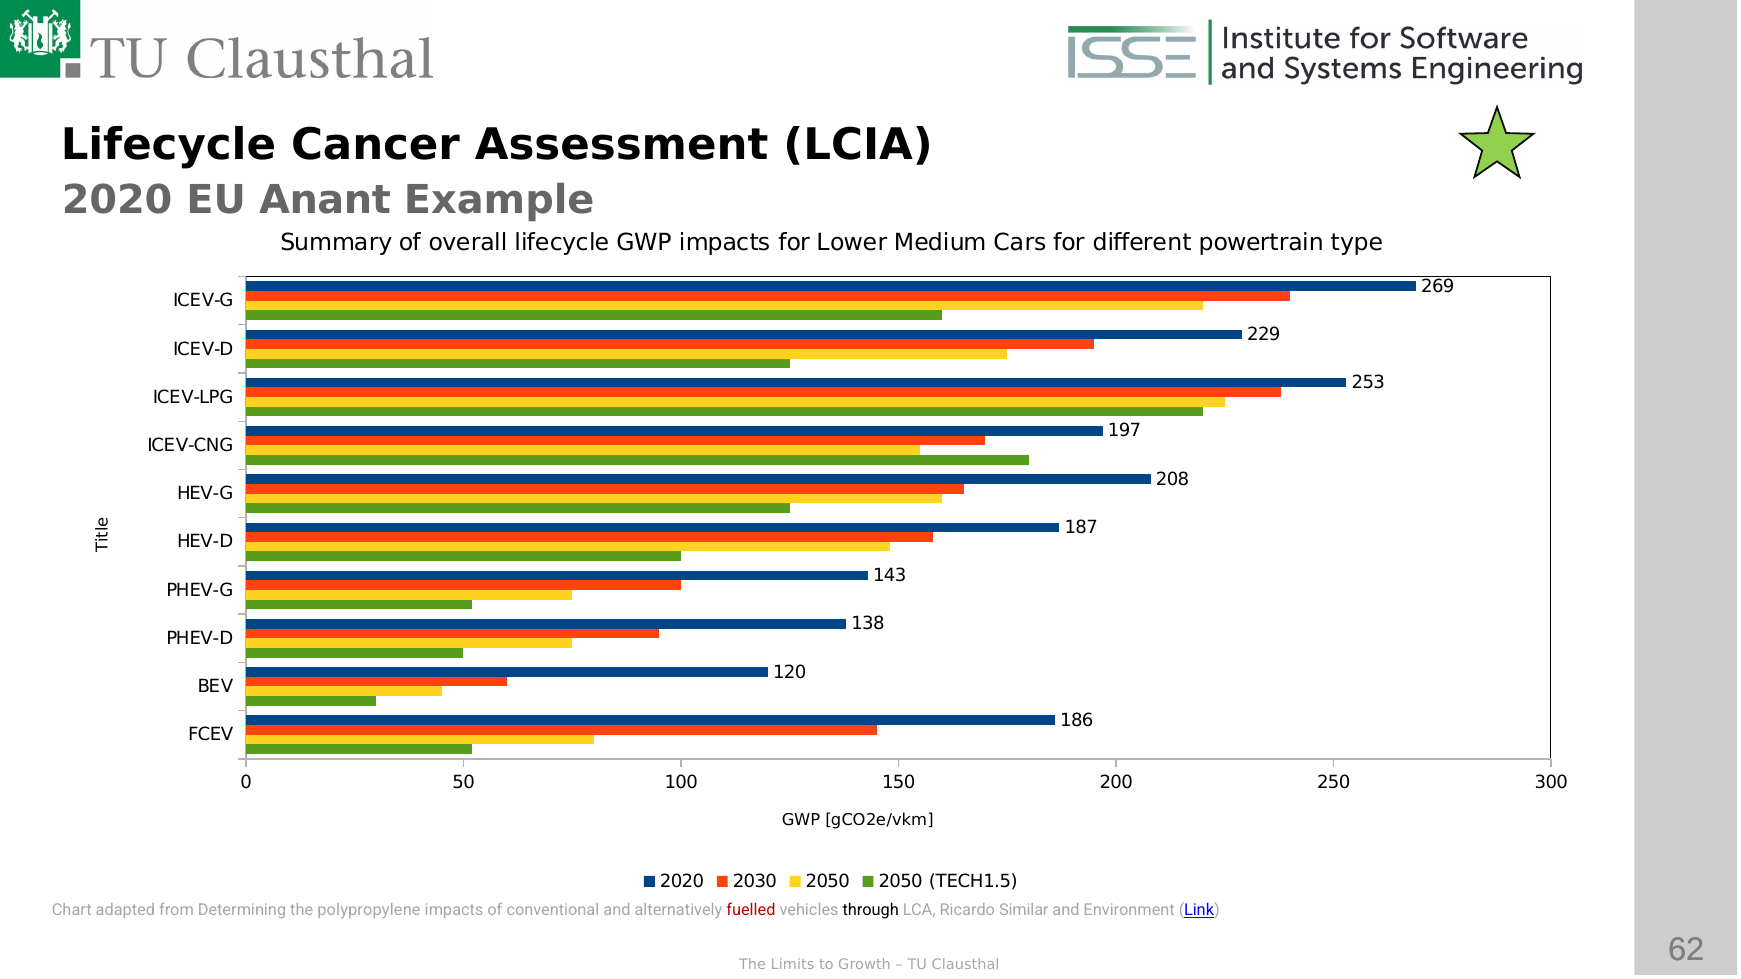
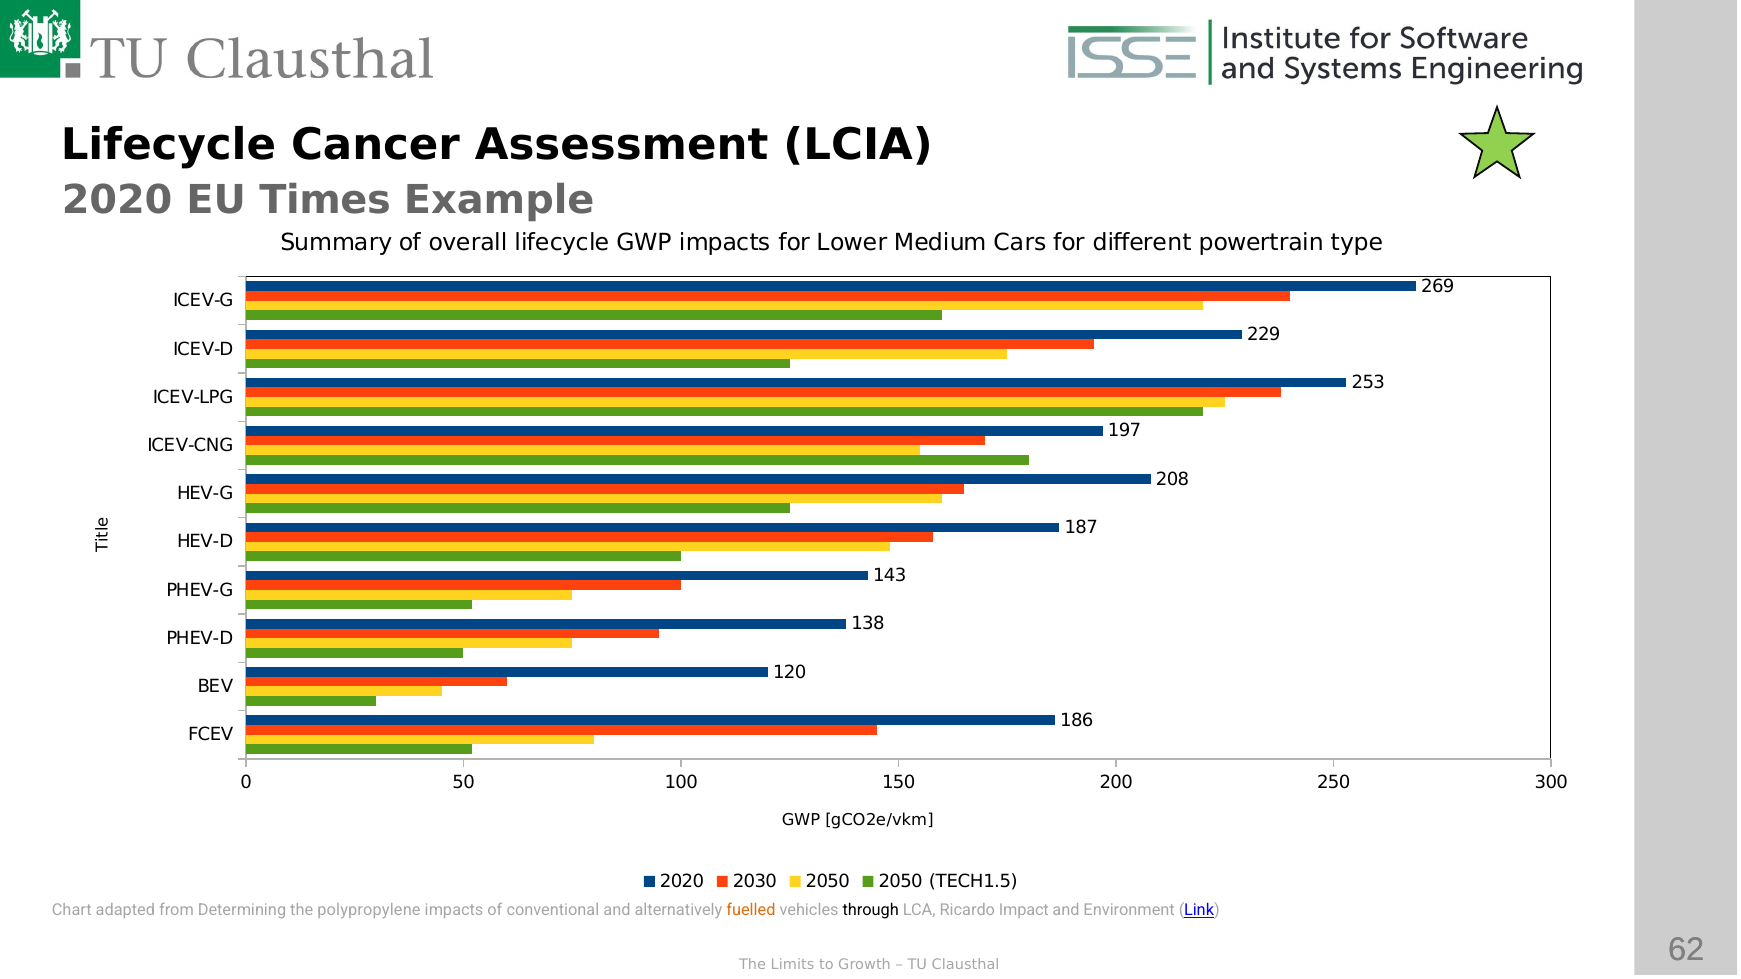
Anant: Anant -> Times
fuelled colour: red -> orange
Similar: Similar -> Impact
